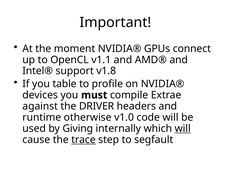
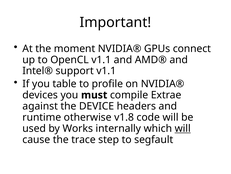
support v1.8: v1.8 -> v1.1
DRIVER: DRIVER -> DEVICE
v1.0: v1.0 -> v1.8
Giving: Giving -> Works
trace underline: present -> none
